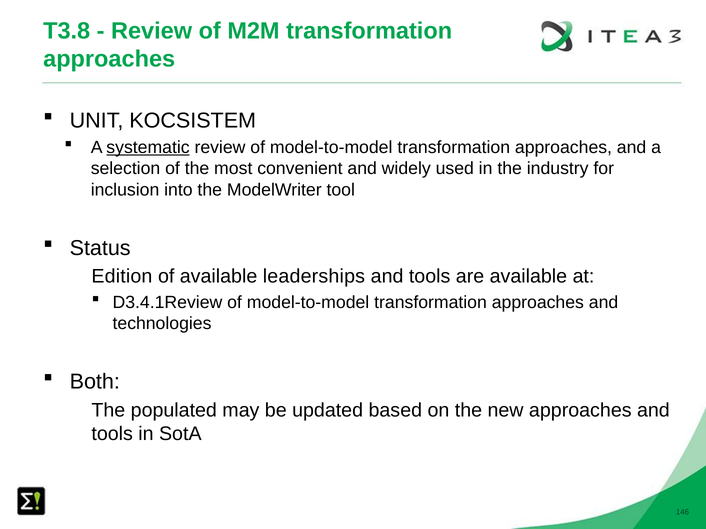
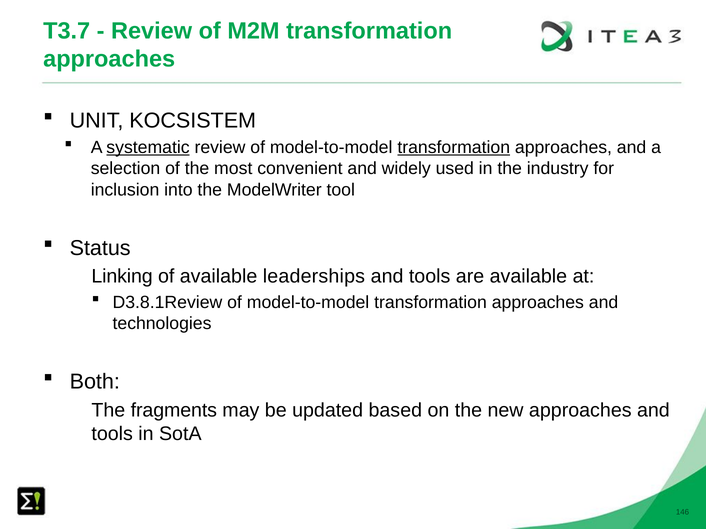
T3.8: T3.8 -> T3.7
transformation at (454, 148) underline: none -> present
Edition: Edition -> Linking
D3.4.1Review: D3.4.1Review -> D3.8.1Review
populated: populated -> fragments
